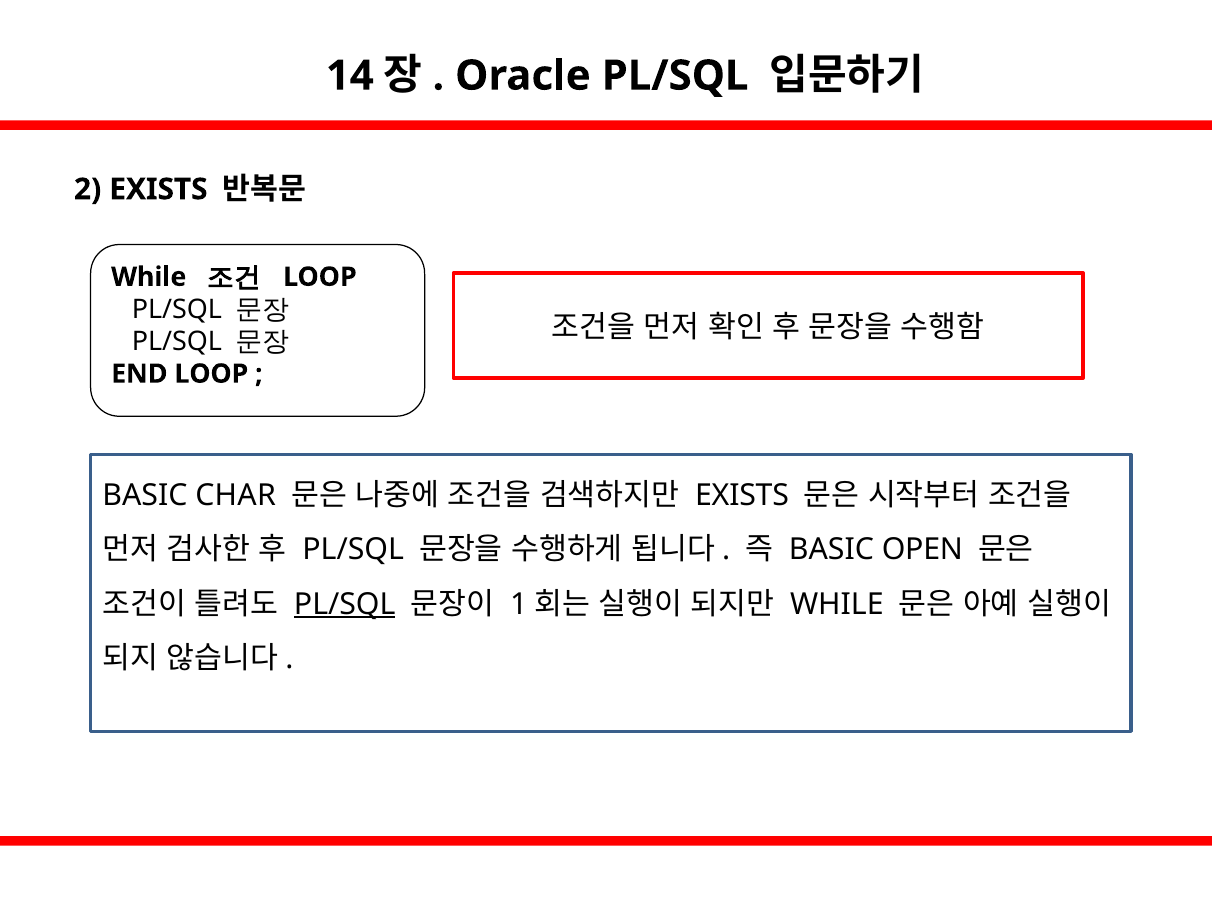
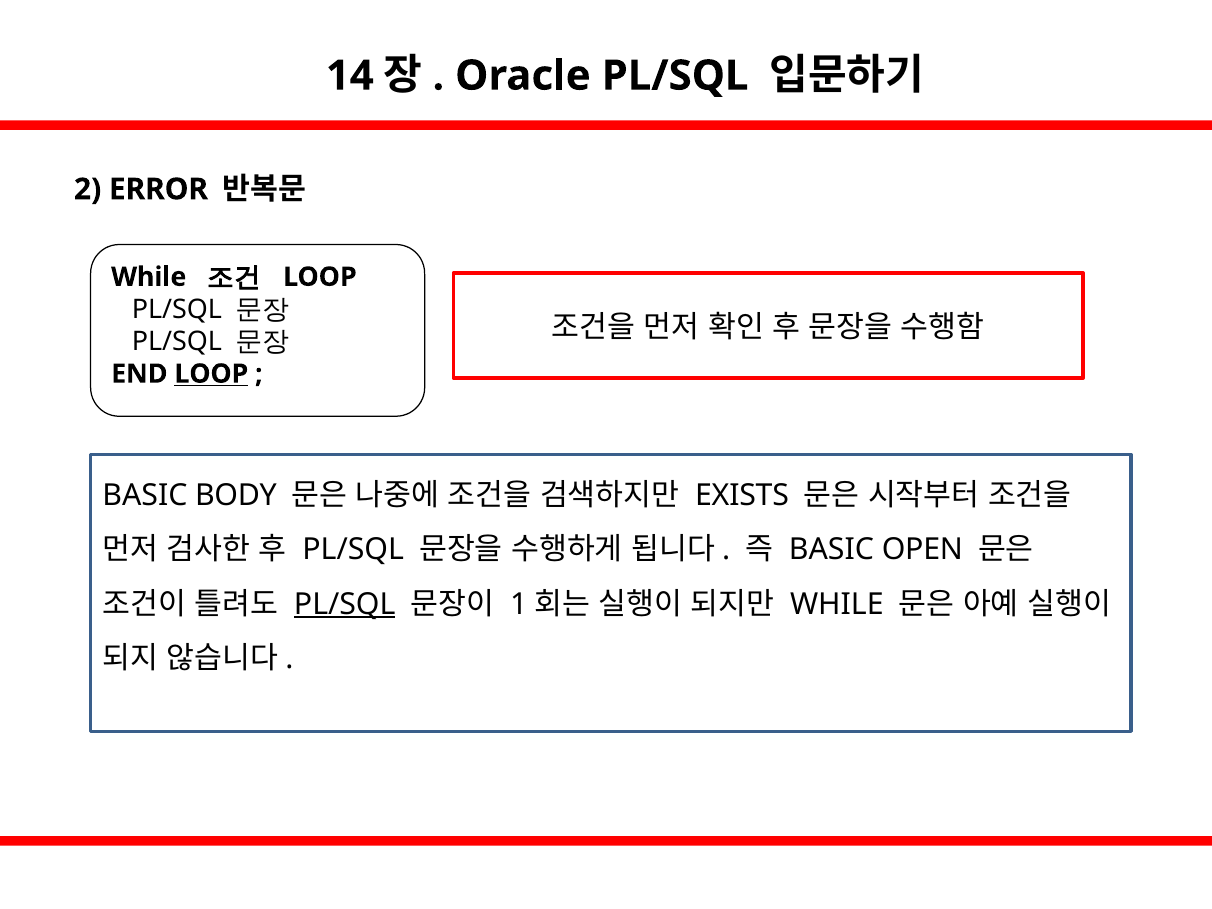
2 EXISTS: EXISTS -> ERROR
LOOP at (211, 374) underline: none -> present
CHAR: CHAR -> BODY
